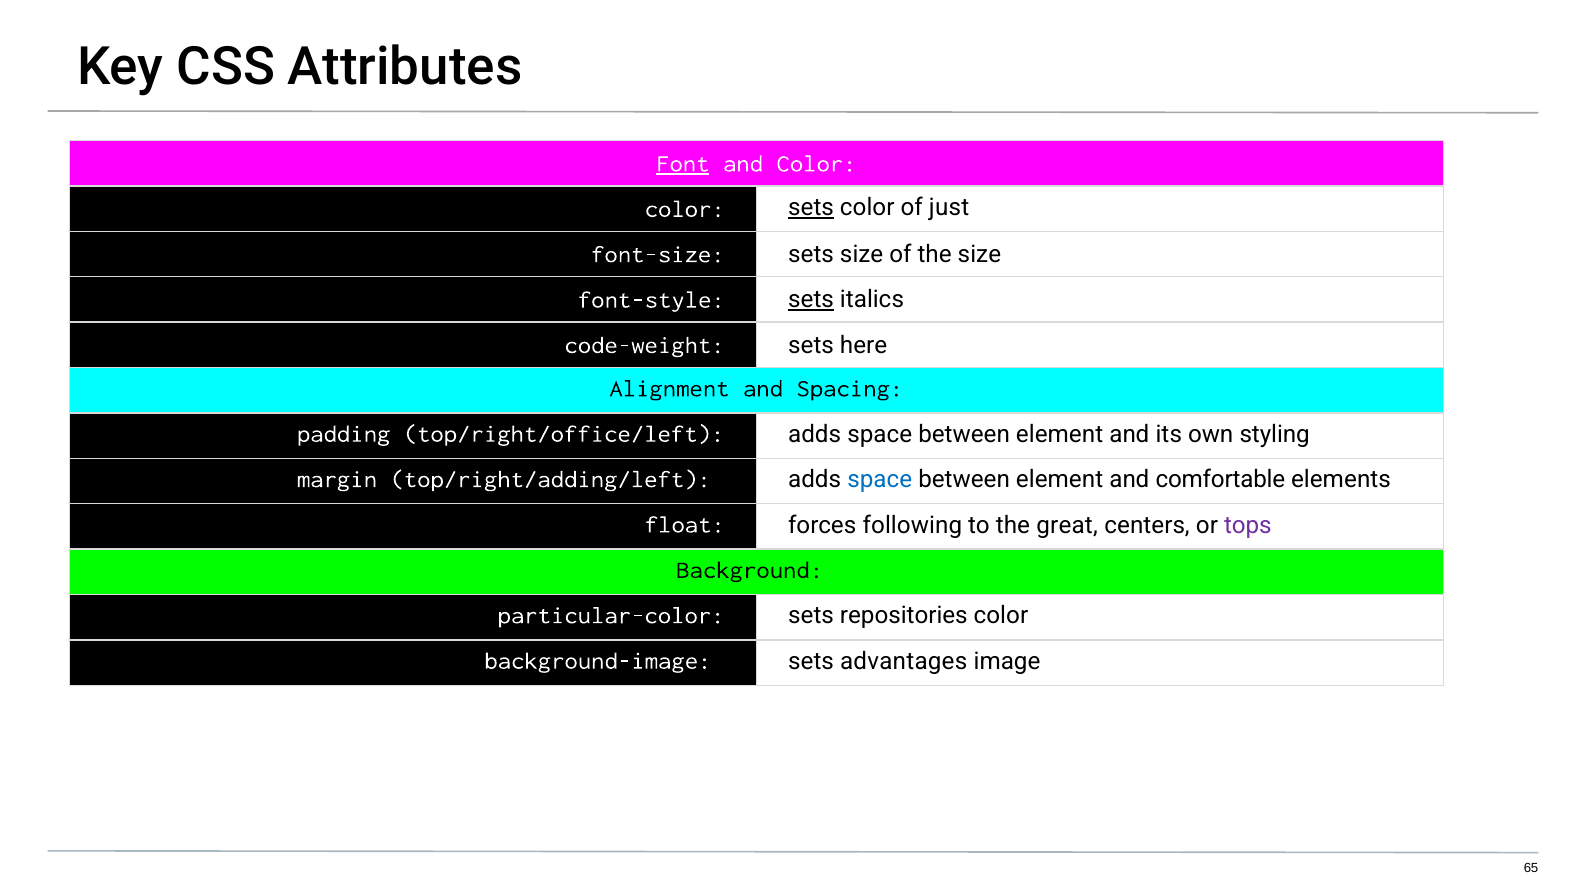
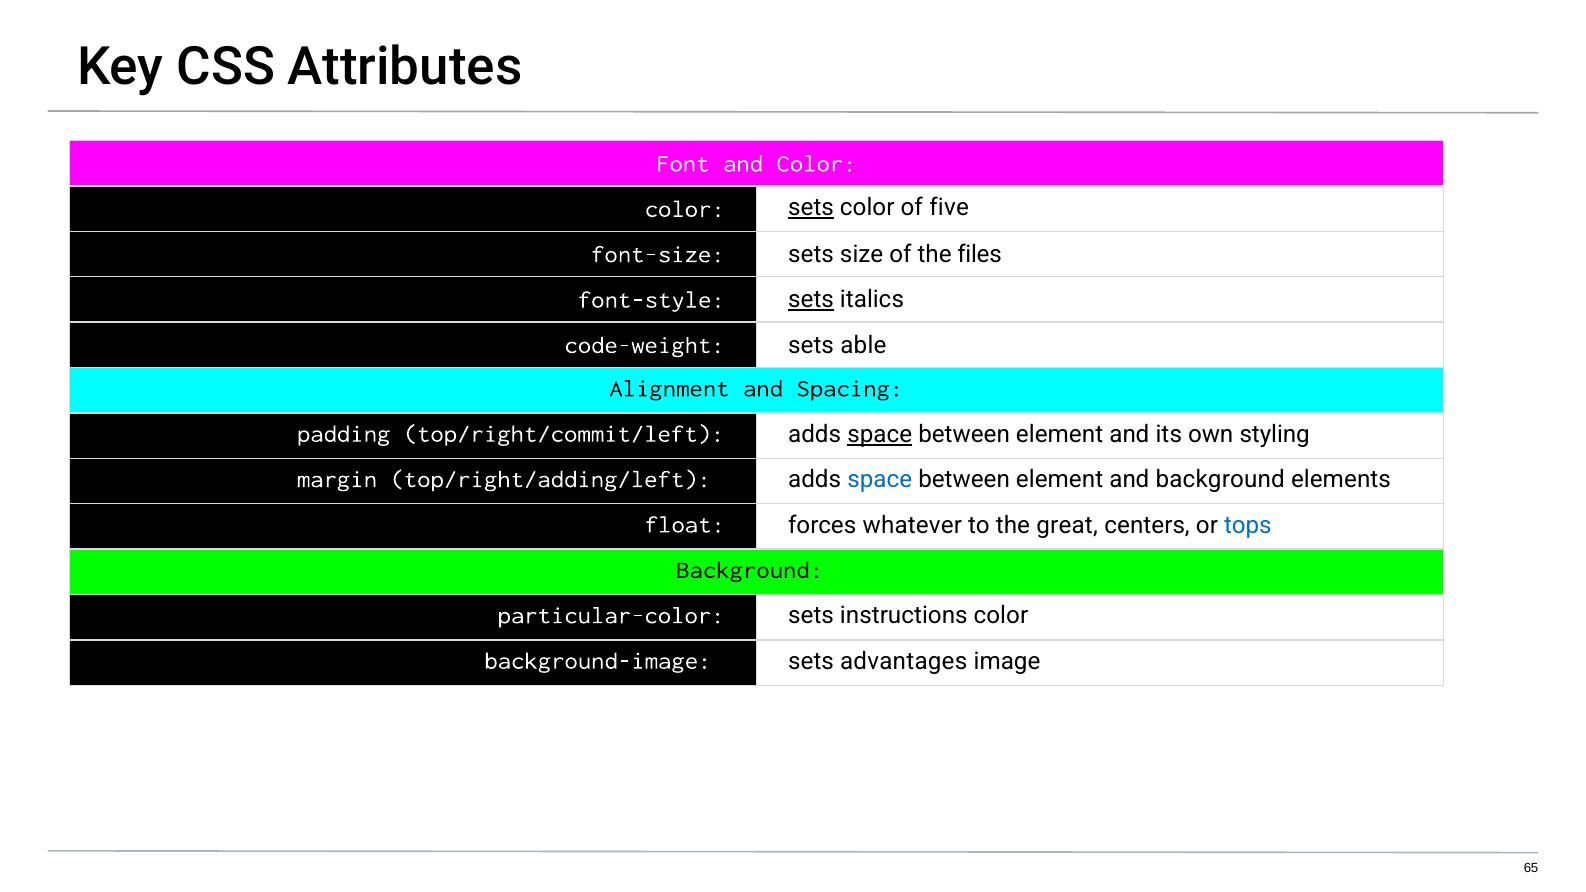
Font underline: present -> none
just: just -> five
the size: size -> files
here: here -> able
top/right/office/left: top/right/office/left -> top/right/commit/left
space at (880, 434) underline: none -> present
and comfortable: comfortable -> background
following: following -> whatever
tops colour: purple -> blue
repositories: repositories -> instructions
